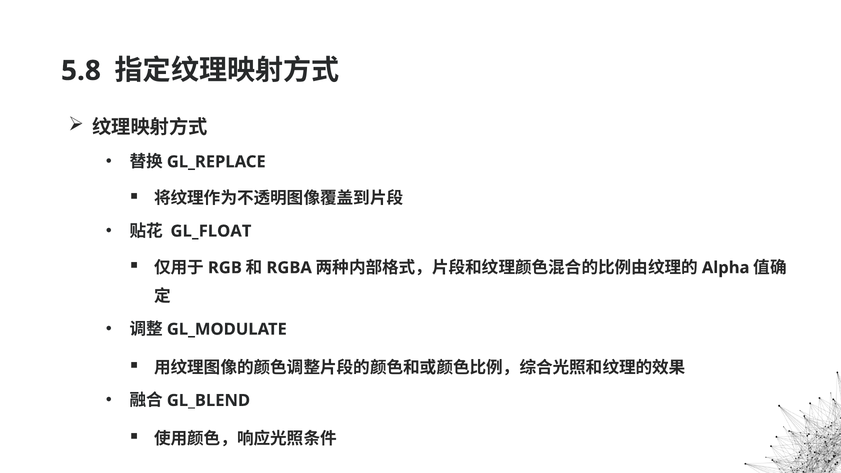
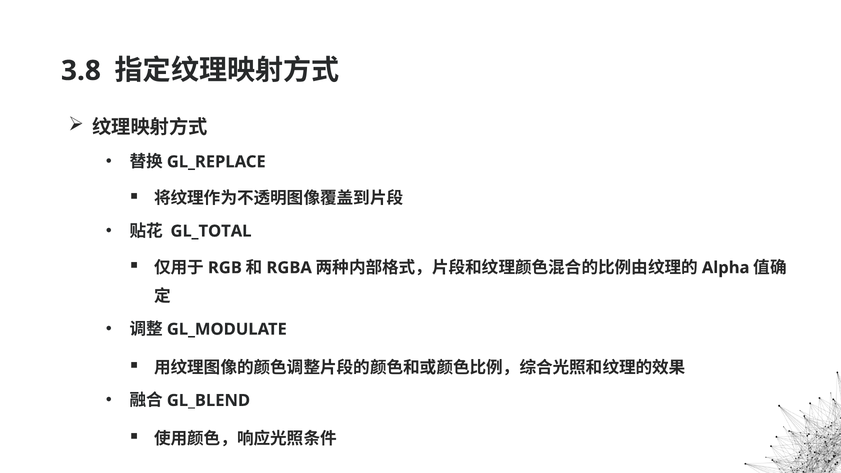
5.8: 5.8 -> 3.8
GL_FLOAT: GL_FLOAT -> GL_TOTAL
